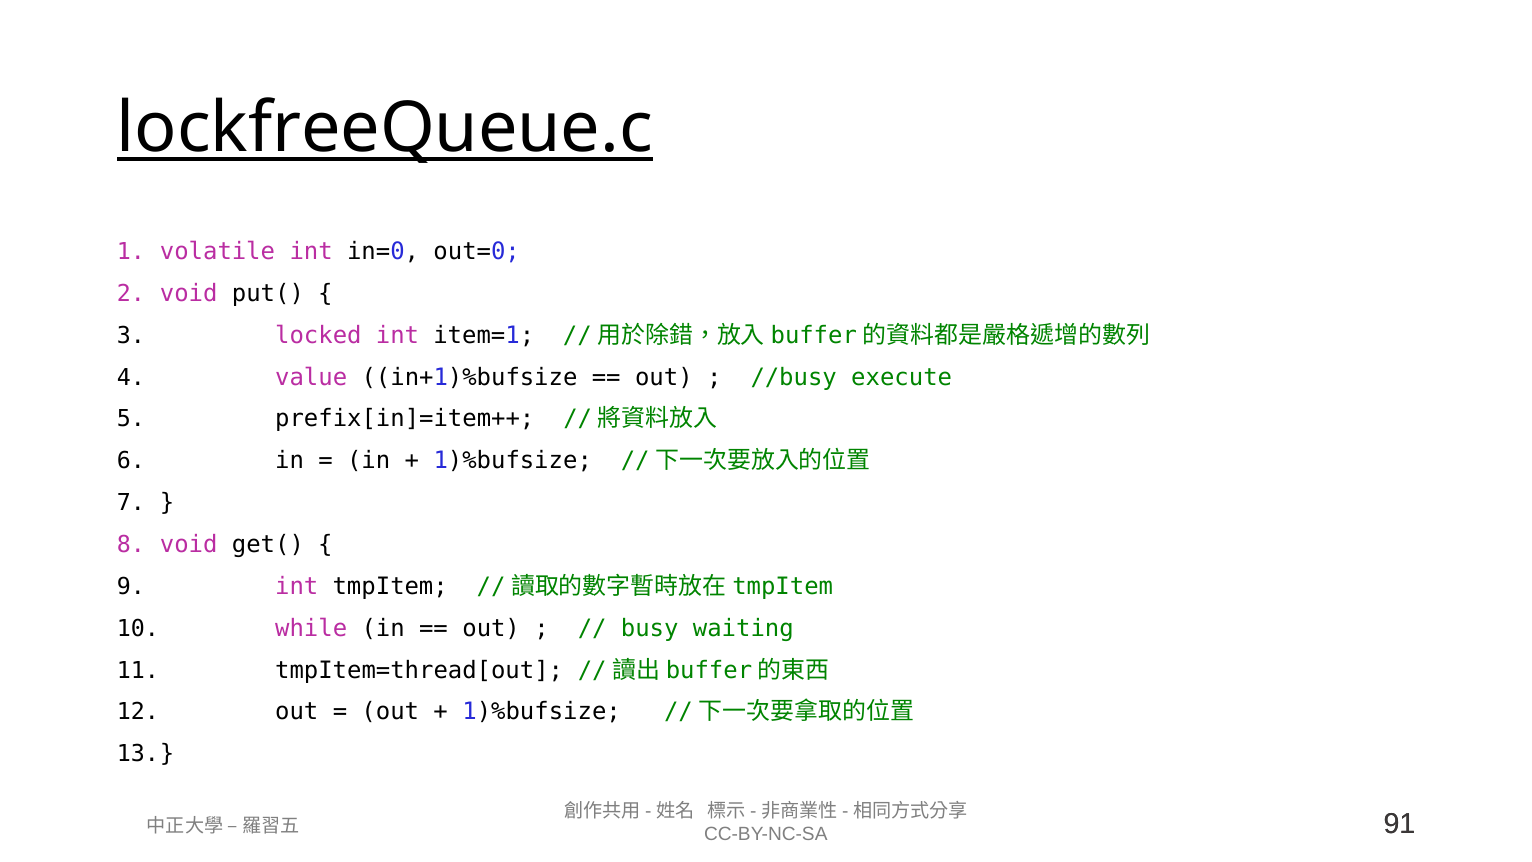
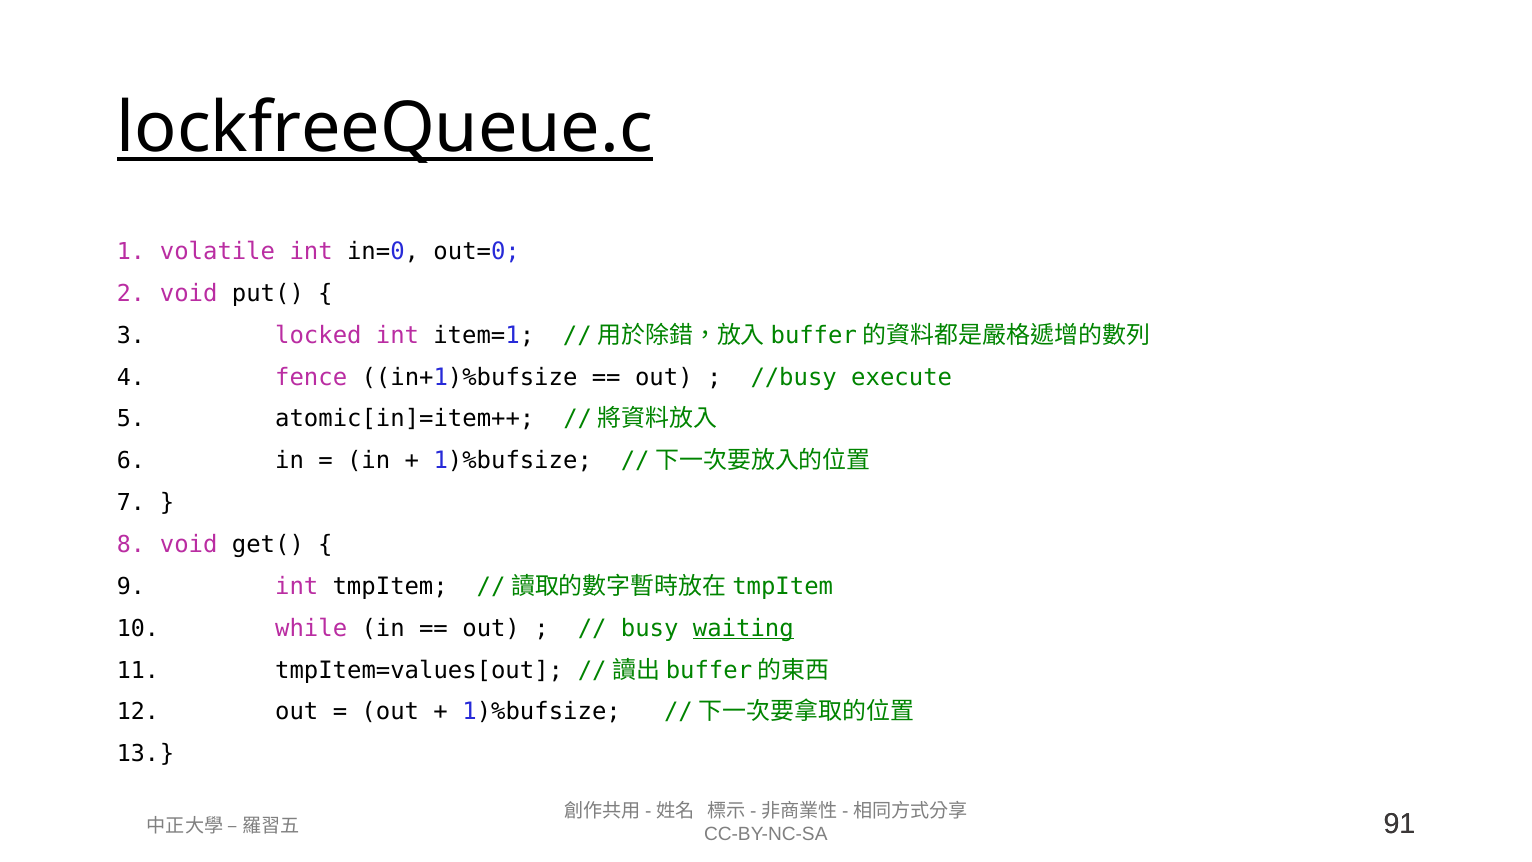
value: value -> fence
prefix[in]=item++: prefix[in]=item++ -> atomic[in]=item++
waiting underline: none -> present
tmpItem=thread[out: tmpItem=thread[out -> tmpItem=values[out
